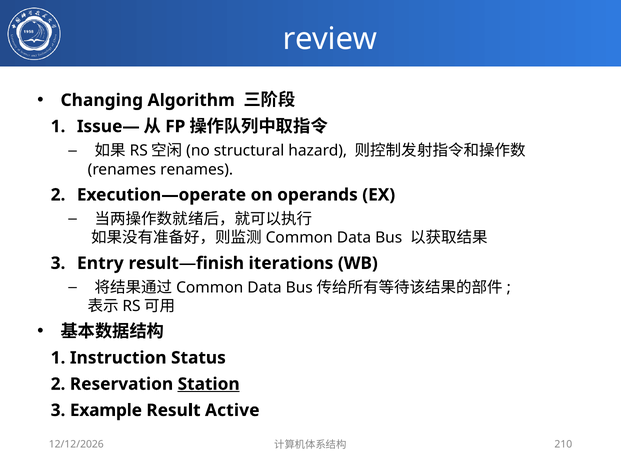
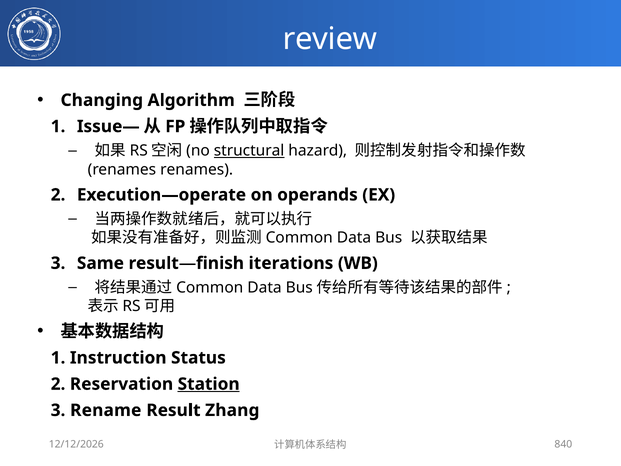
structural underline: none -> present
Entry: Entry -> Same
Example: Example -> Rename
Active: Active -> Zhang
210: 210 -> 840
